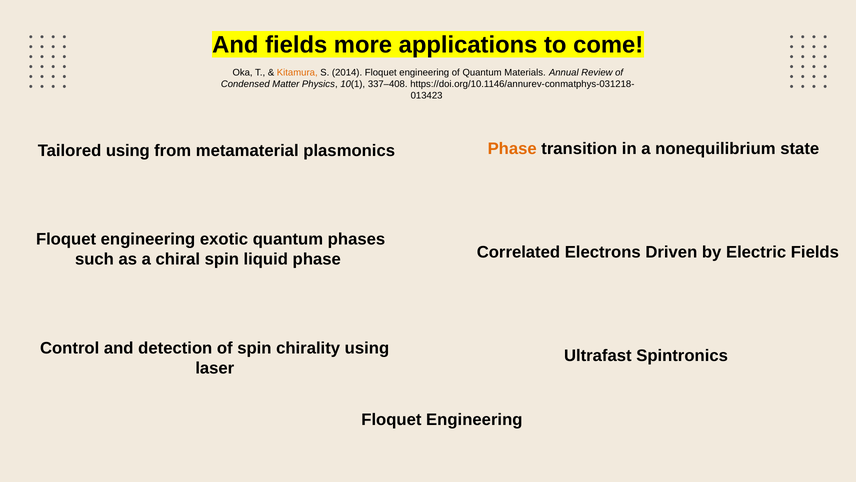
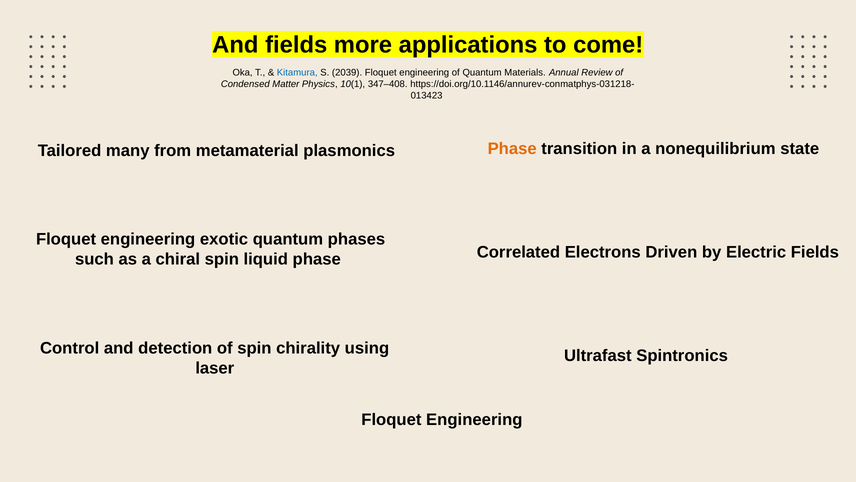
Kitamura colour: orange -> blue
2014: 2014 -> 2039
337–408: 337–408 -> 347–408
Tailored using: using -> many
